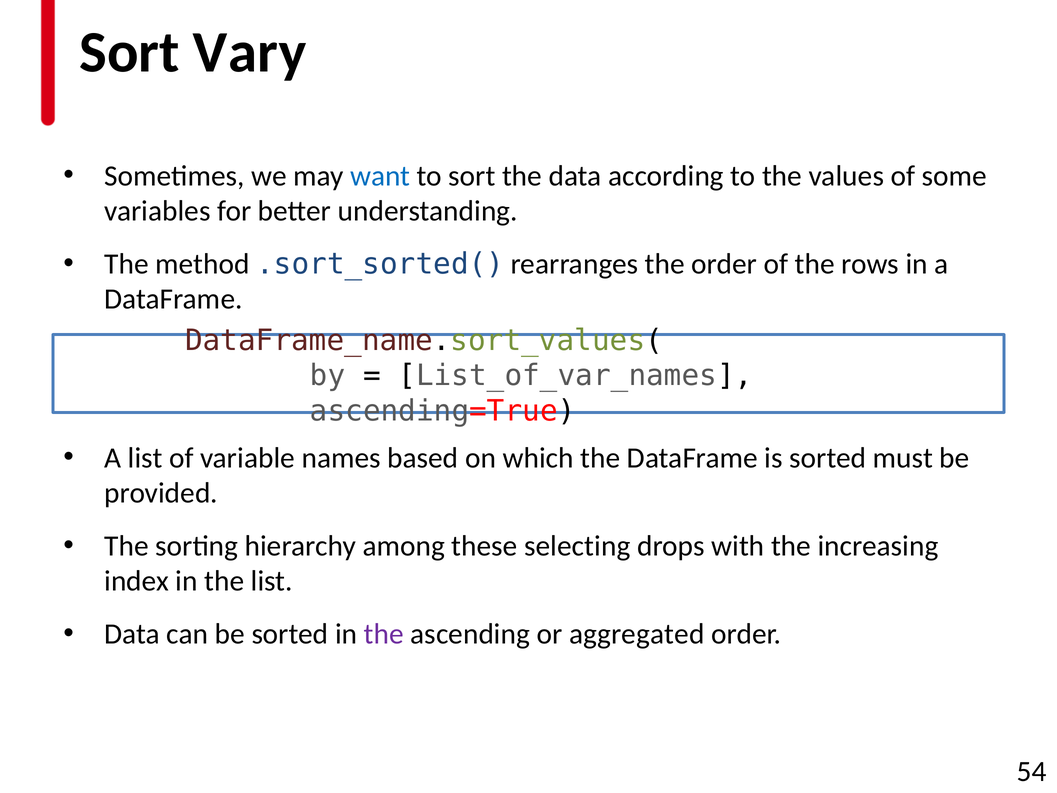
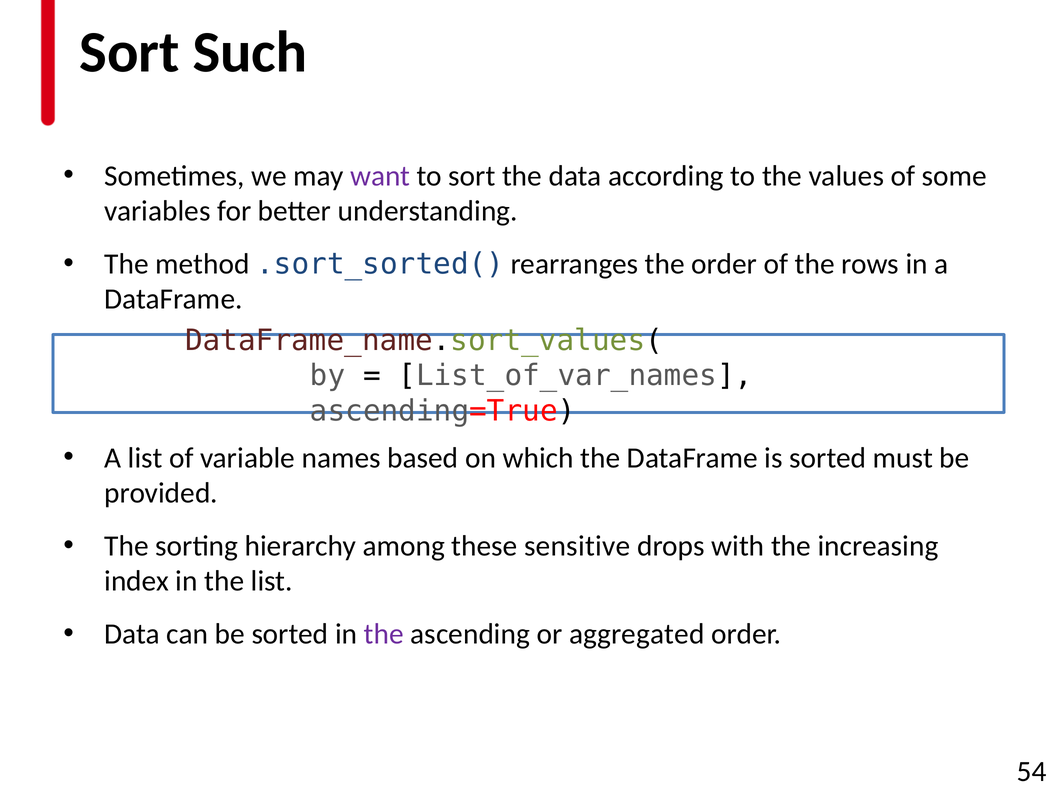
Vary: Vary -> Such
want colour: blue -> purple
selecting: selecting -> sensitive
